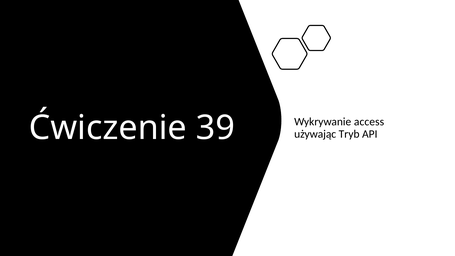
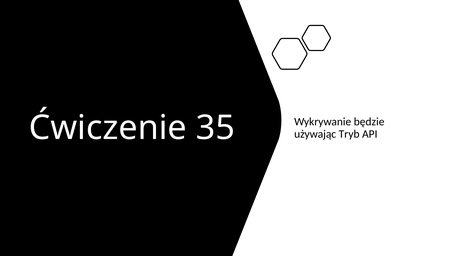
39: 39 -> 35
access: access -> będzie
